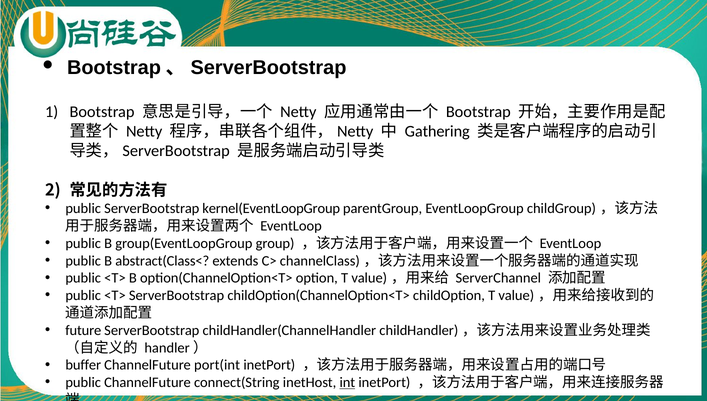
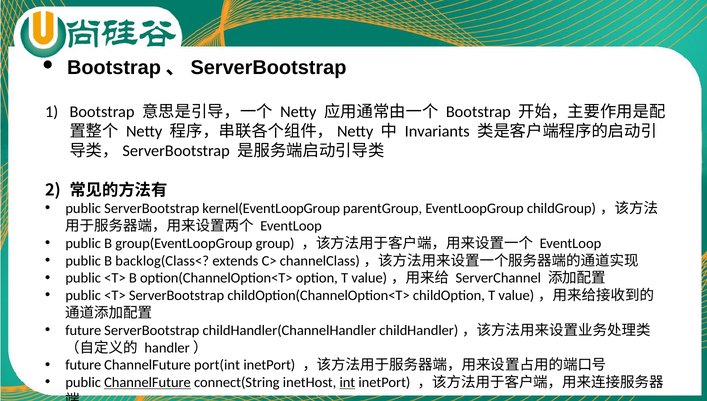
Gathering: Gathering -> Invariants
abstract(Class<: abstract(Class< -> backlog(Class<
buffer at (83, 365): buffer -> future
ChannelFuture at (147, 383) underline: none -> present
